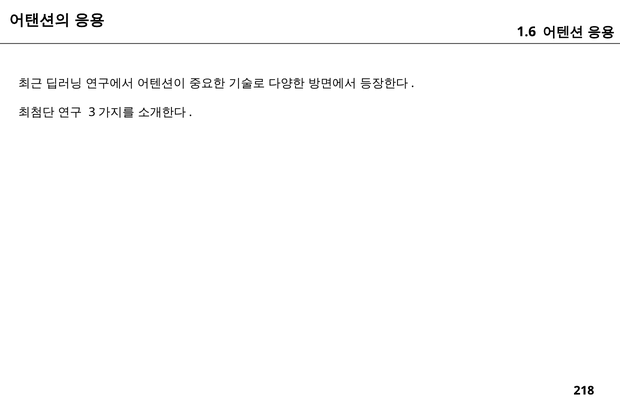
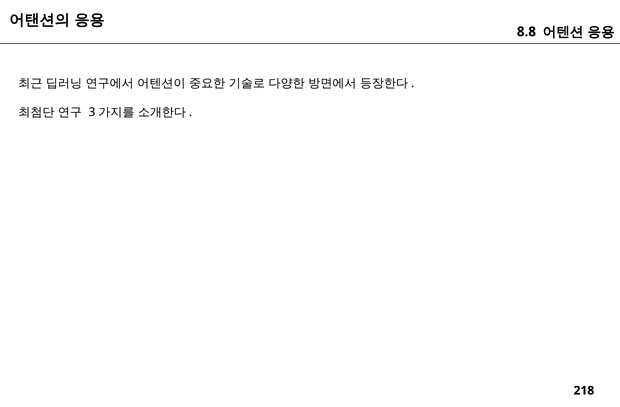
1.6: 1.6 -> 8.8
